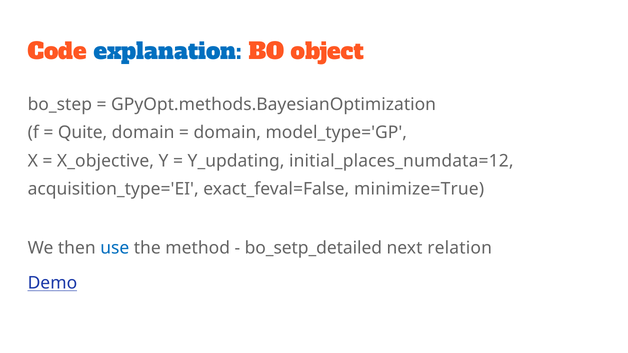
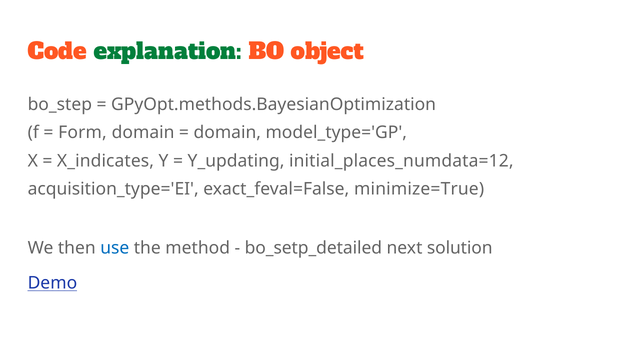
explanation colour: blue -> green
Quite: Quite -> Form
X_objective: X_objective -> X_indicates
relation: relation -> solution
